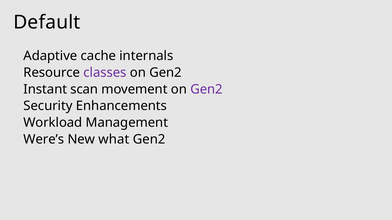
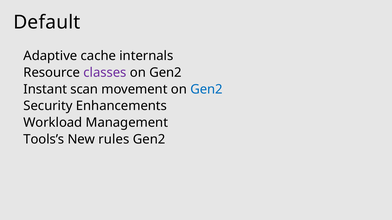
Gen2 at (207, 89) colour: purple -> blue
Were’s: Were’s -> Tools’s
what: what -> rules
